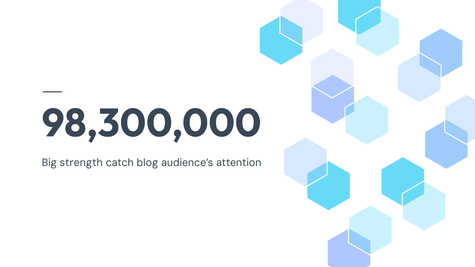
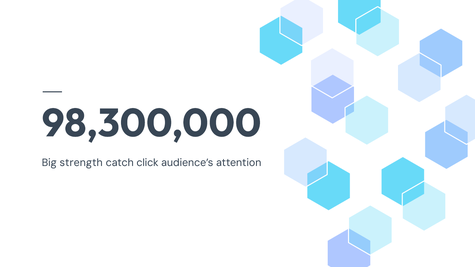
blog: blog -> click
